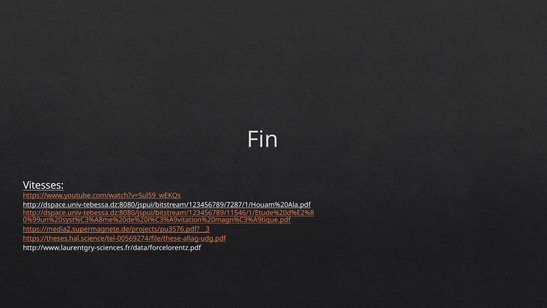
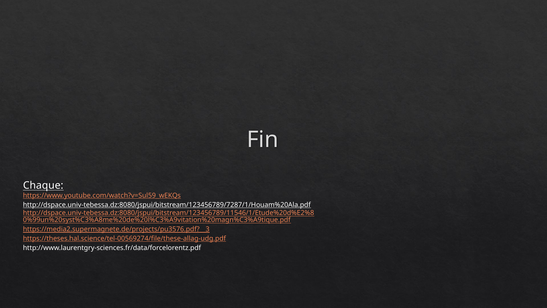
Vitesses: Vitesses -> Chaque
